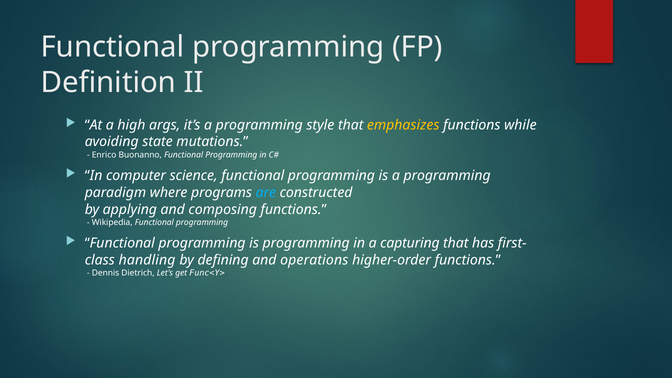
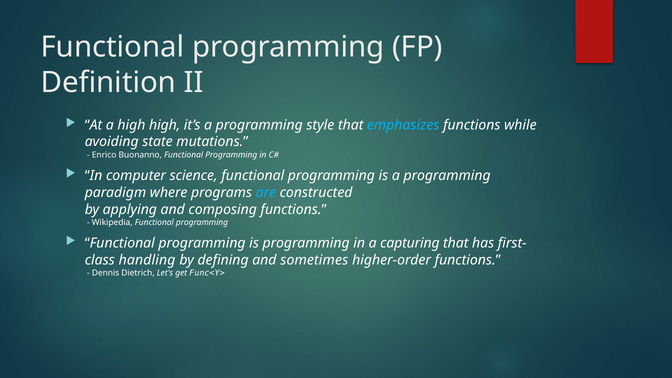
high args: args -> high
emphasizes colour: yellow -> light blue
operations: operations -> sometimes
